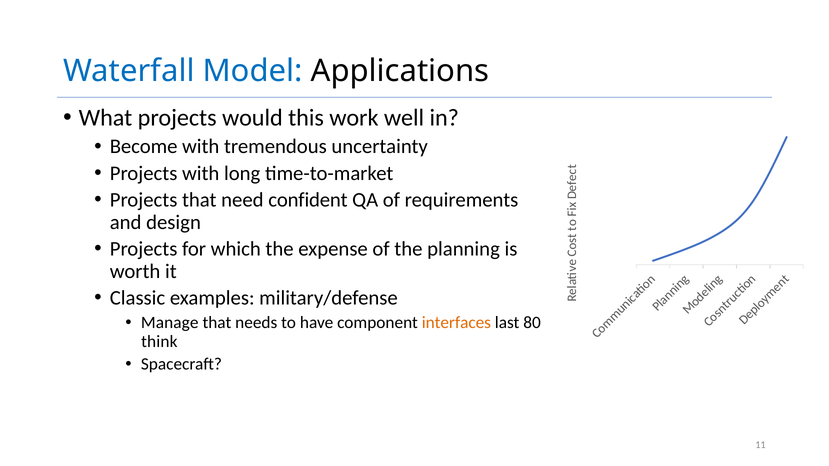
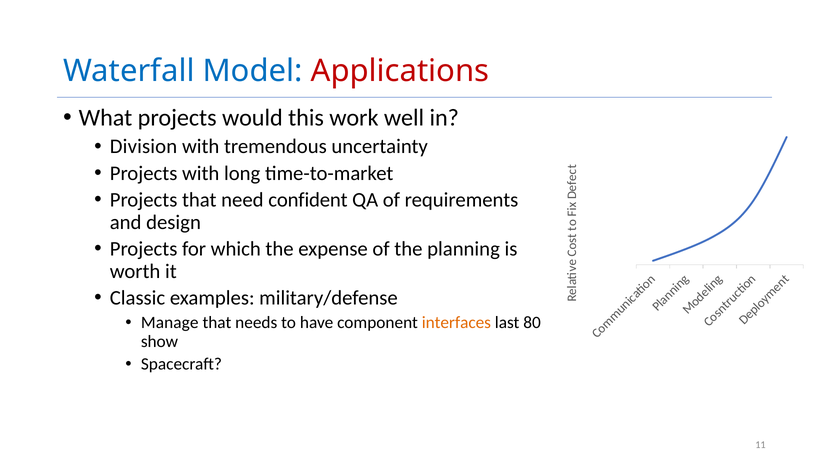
Applications colour: black -> red
Become: Become -> Division
think: think -> show
